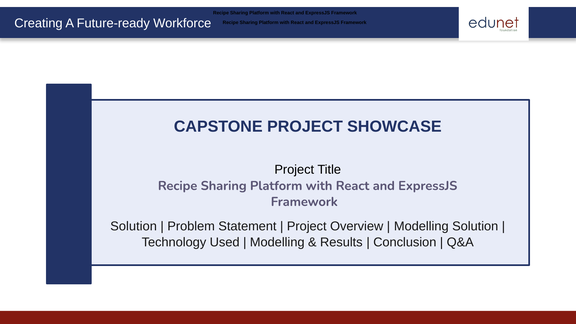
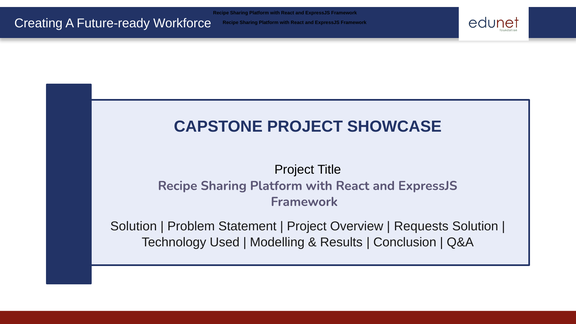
Modelling at (421, 226): Modelling -> Requests
